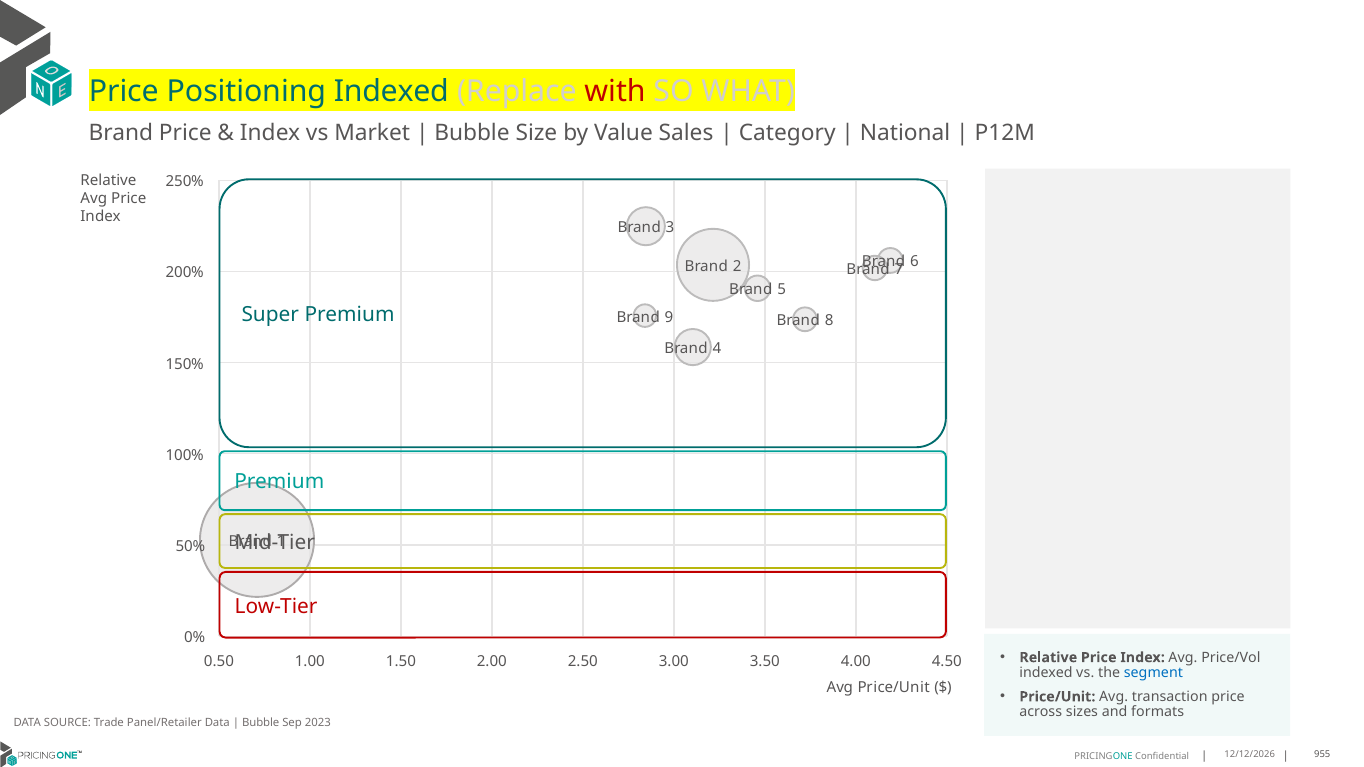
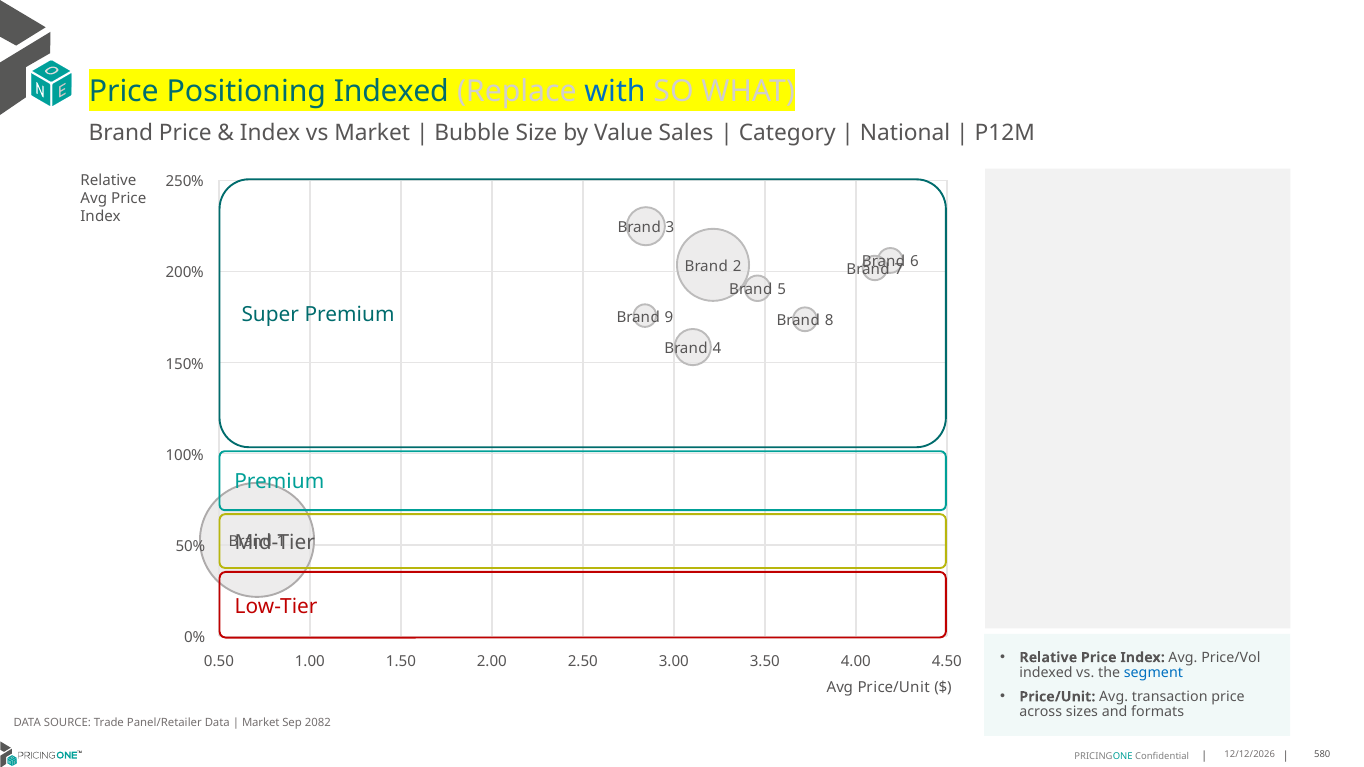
with colour: red -> blue
Bubble at (261, 723): Bubble -> Market
2023: 2023 -> 2082
955: 955 -> 580
